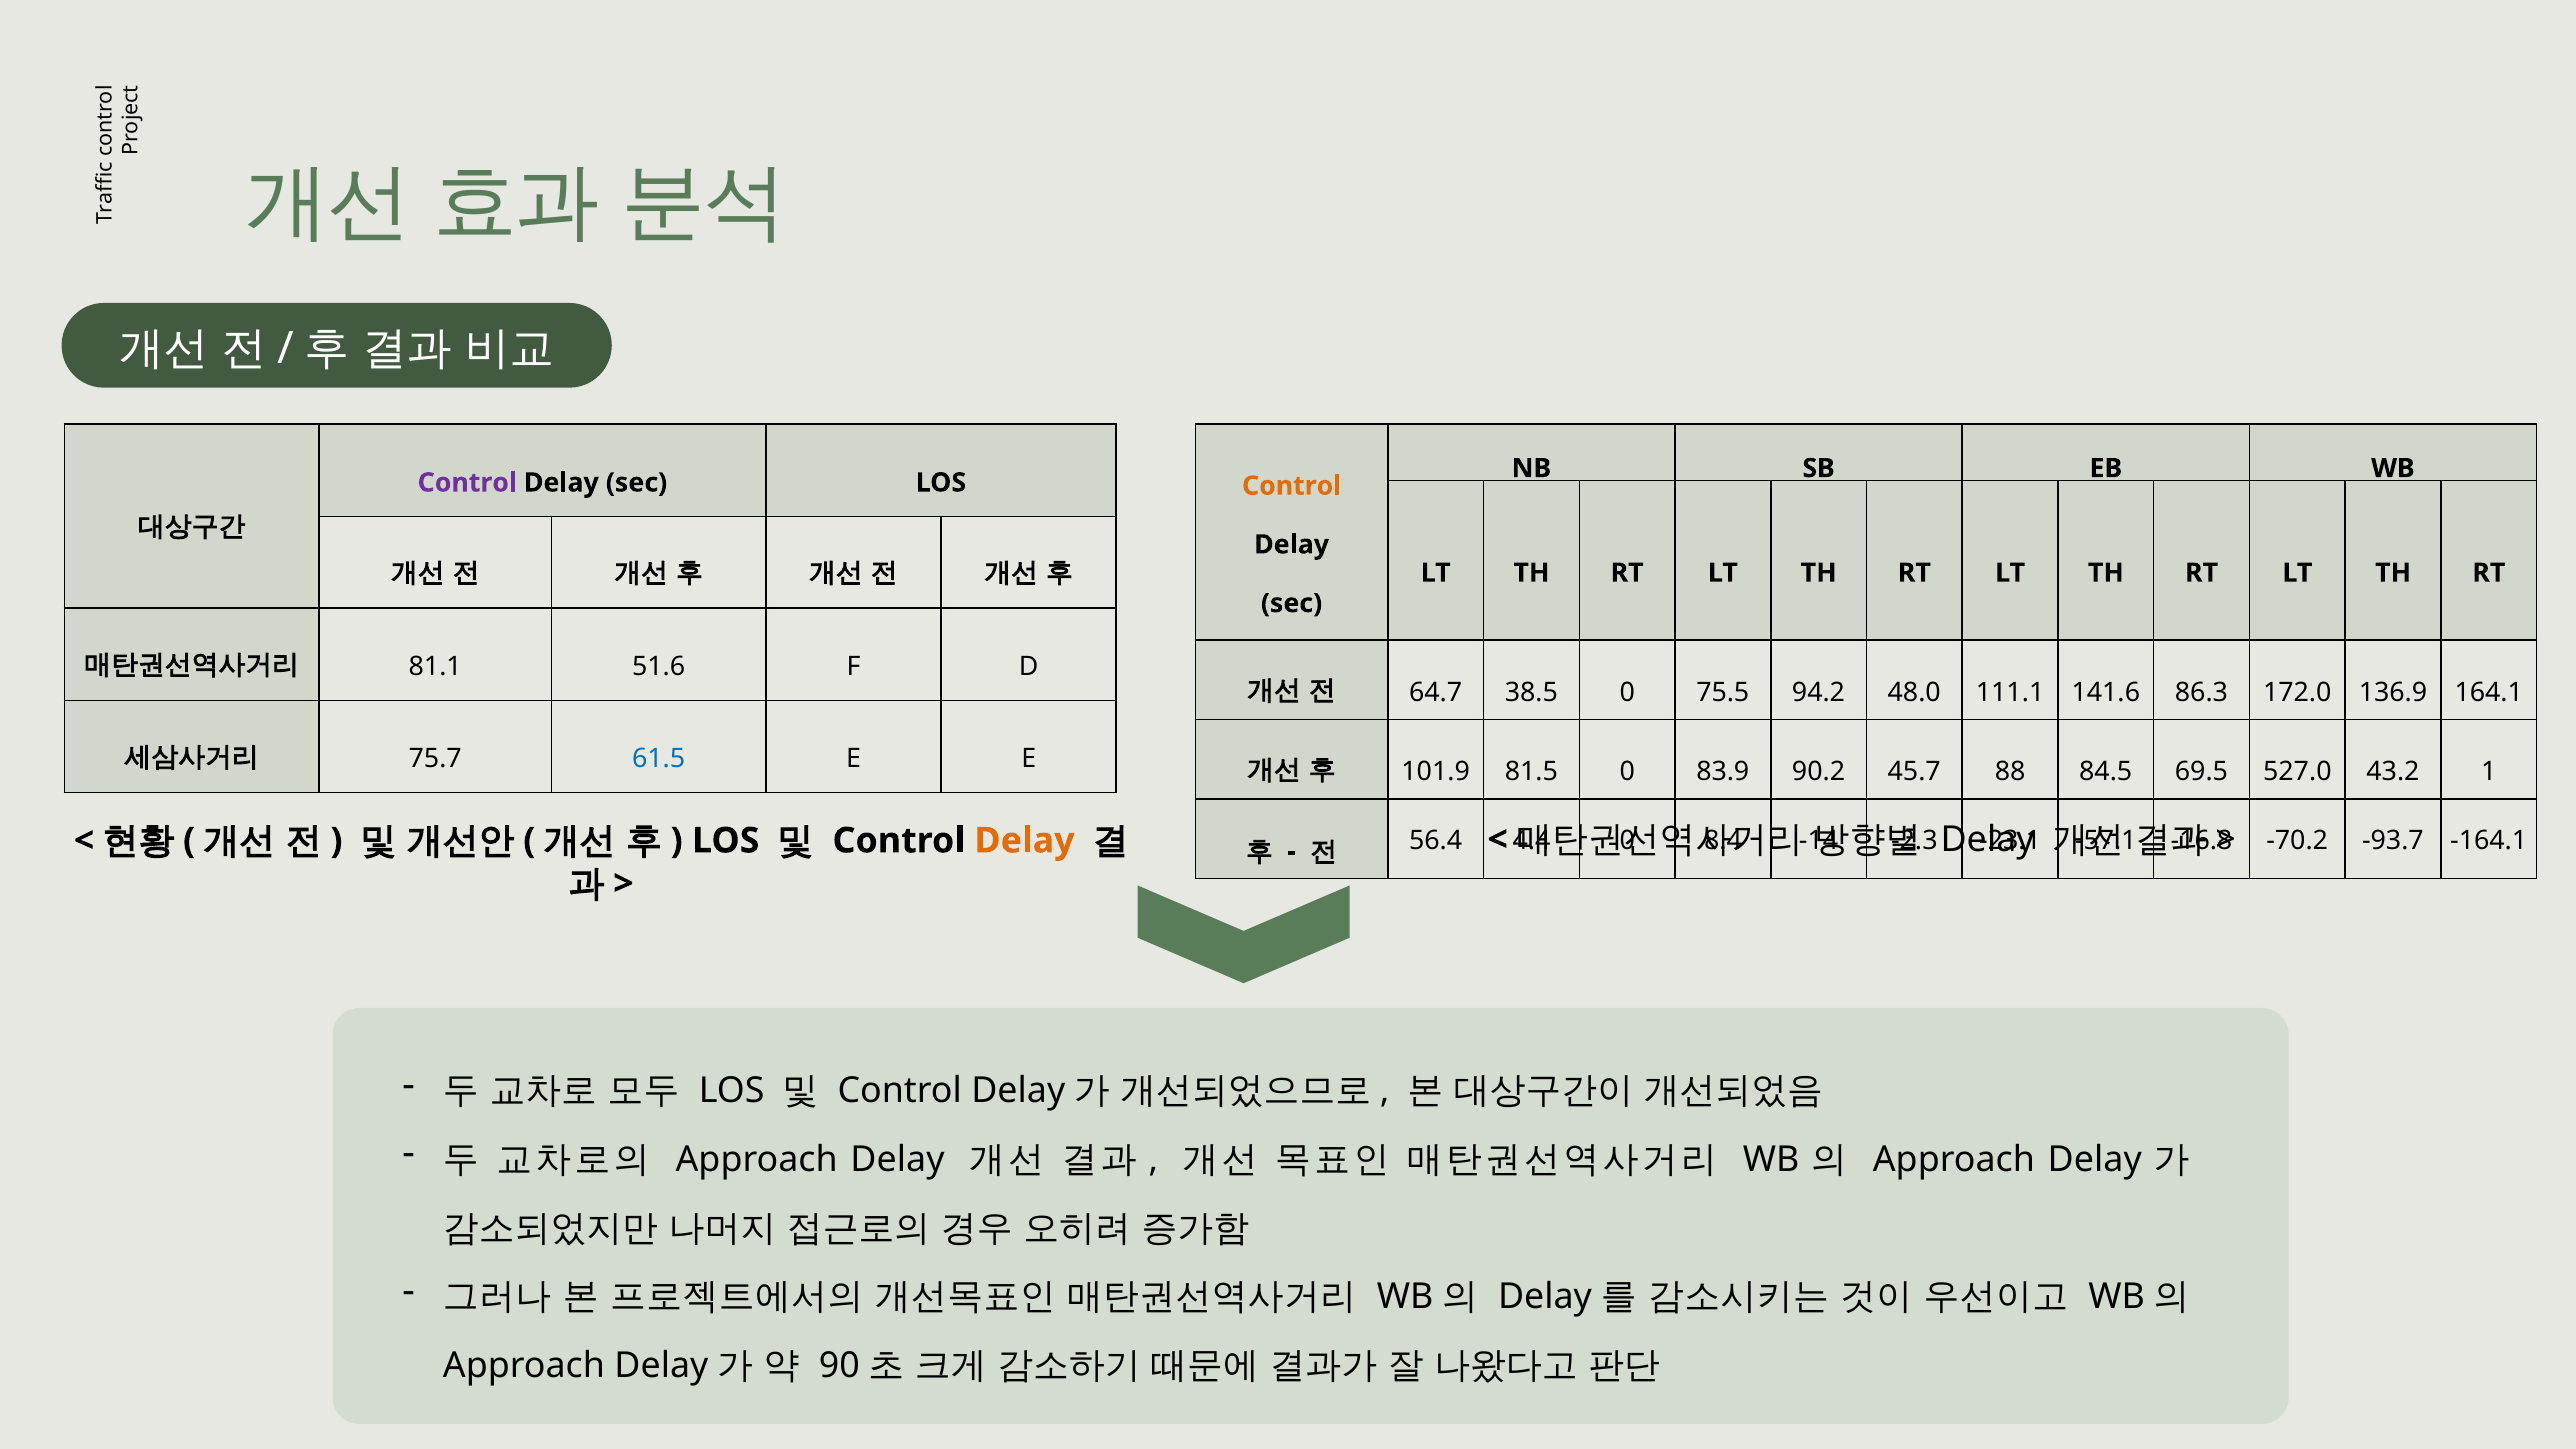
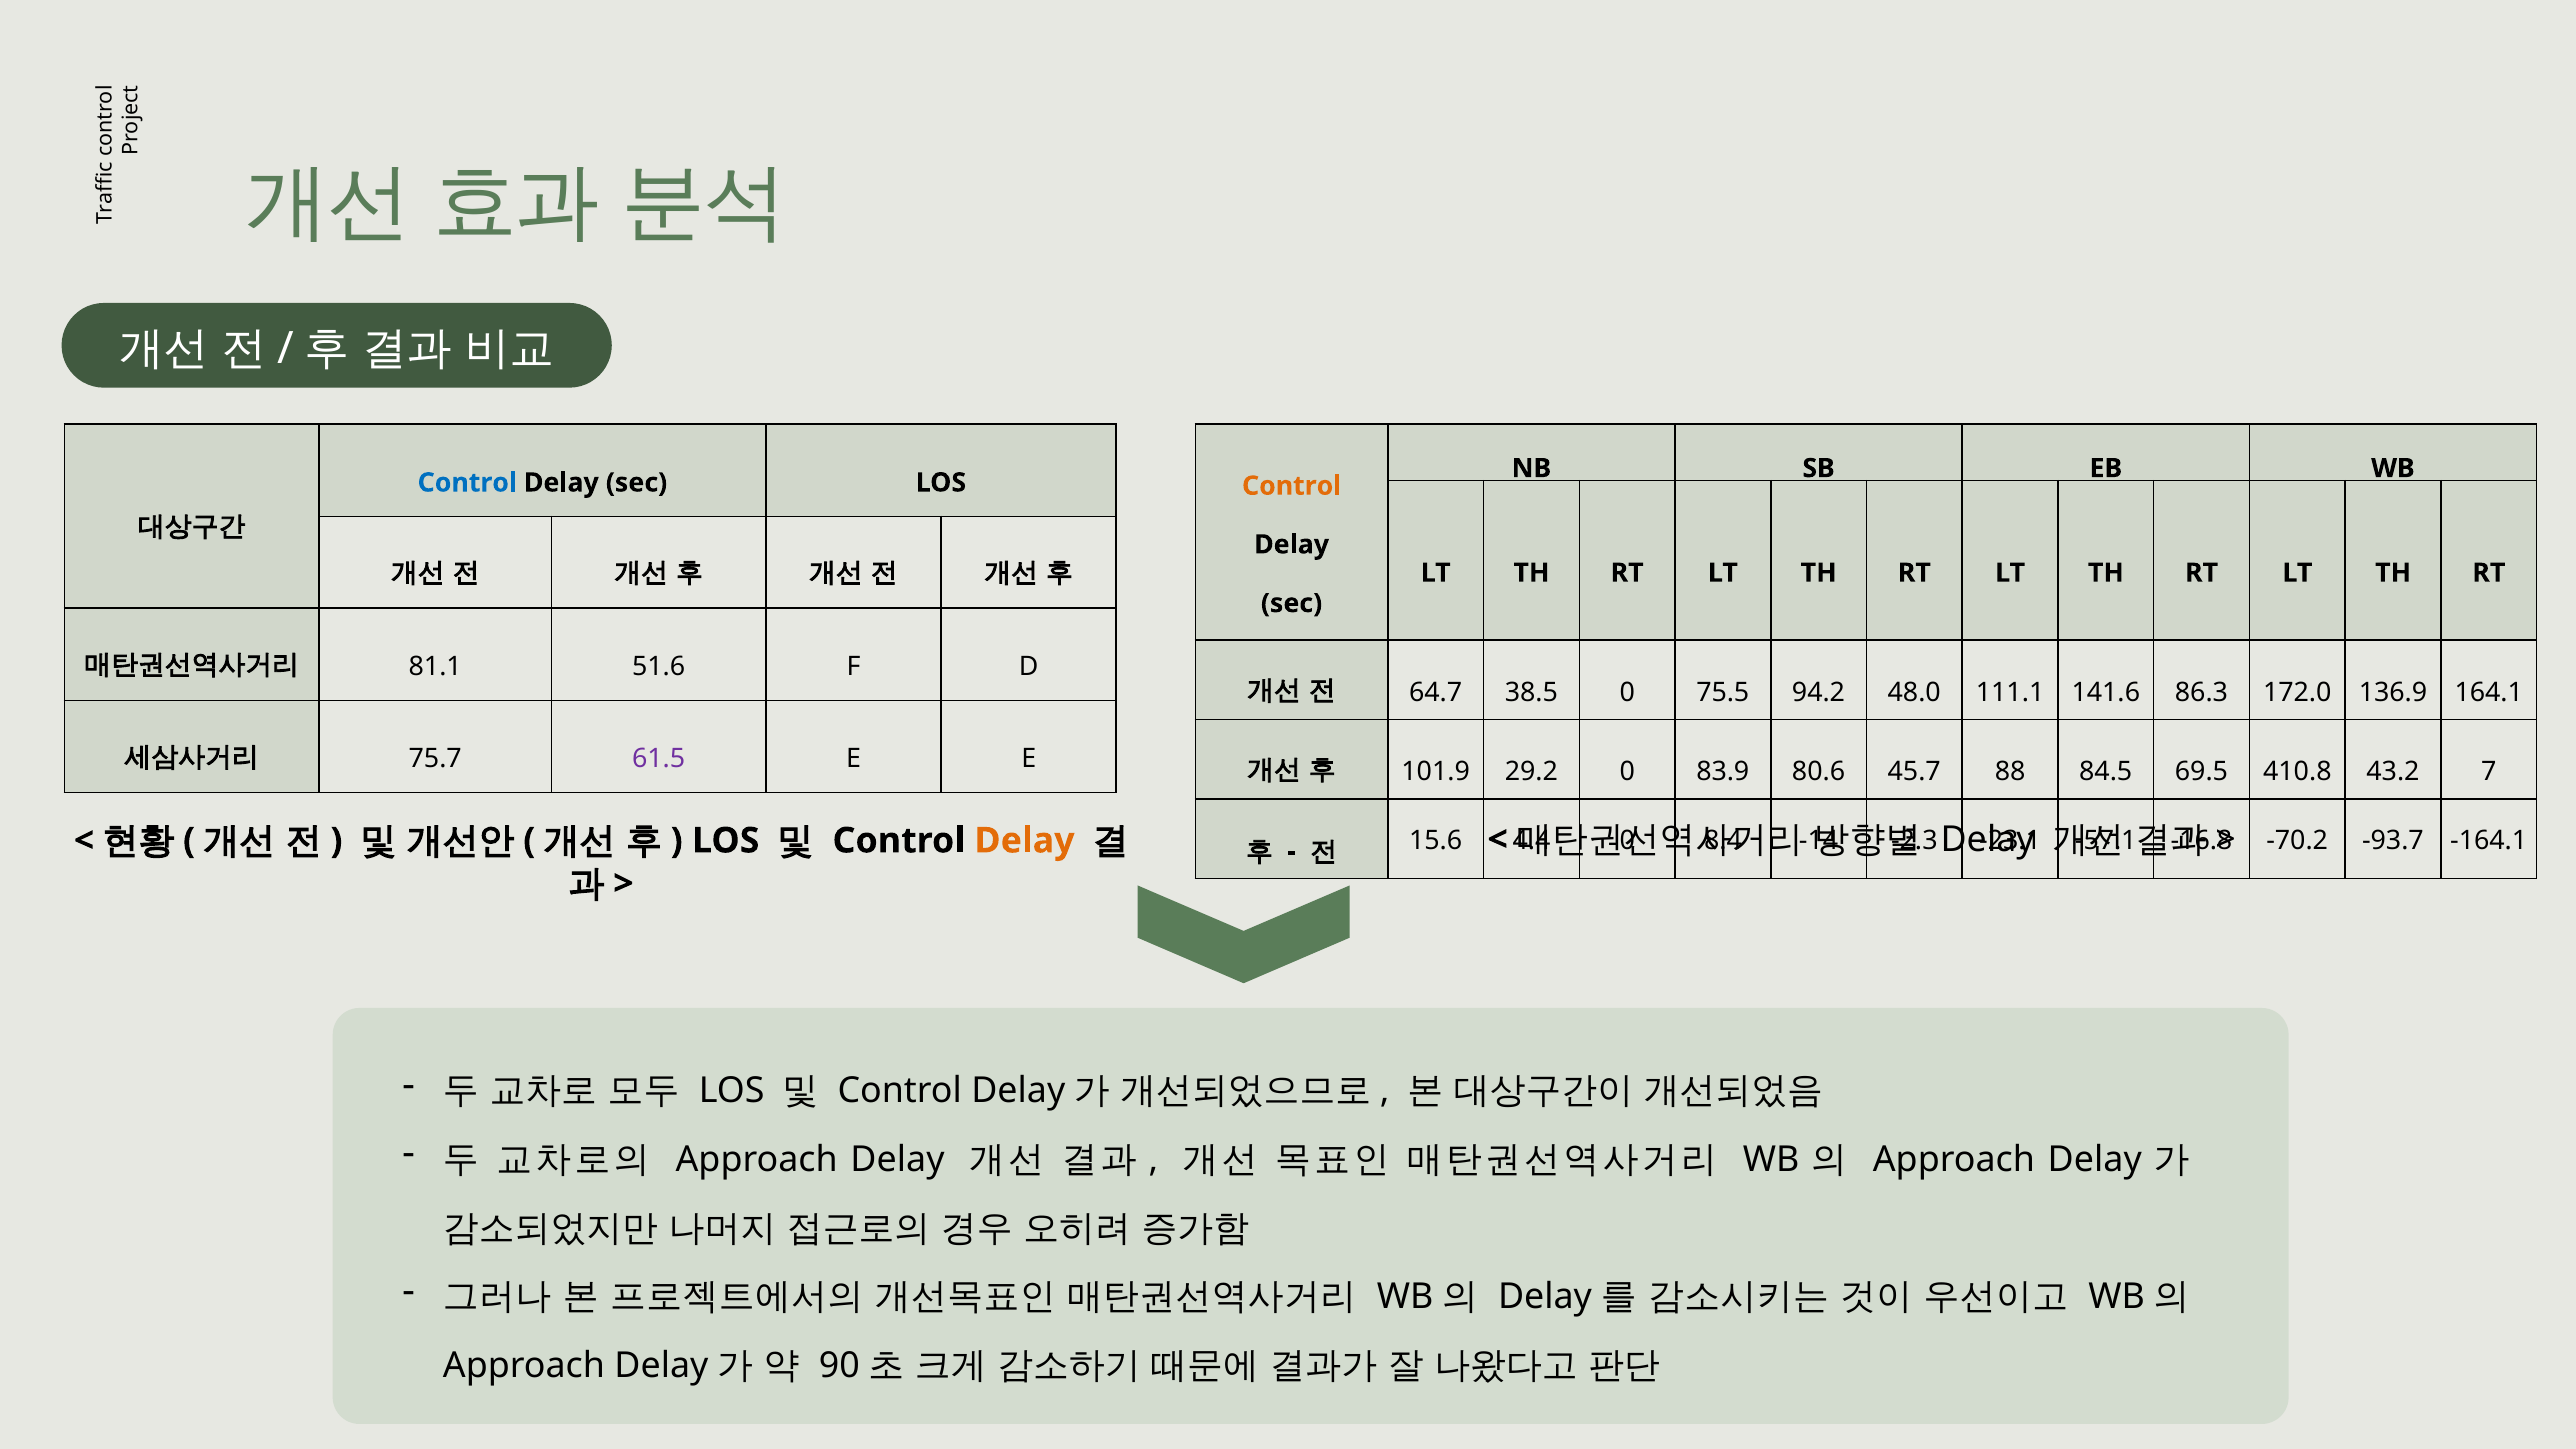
Control at (467, 483) colour: purple -> blue
61.5 colour: blue -> purple
81.5: 81.5 -> 29.2
90.2: 90.2 -> 80.6
527.0: 527.0 -> 410.8
1: 1 -> 7
56.4: 56.4 -> 15.6
